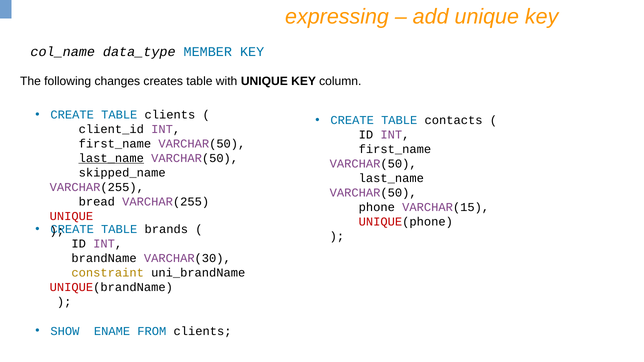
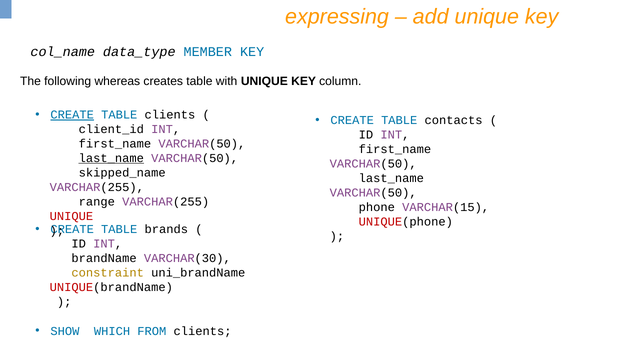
changes: changes -> whereas
CREATE at (72, 115) underline: none -> present
bread: bread -> range
ENAME: ENAME -> WHICH
